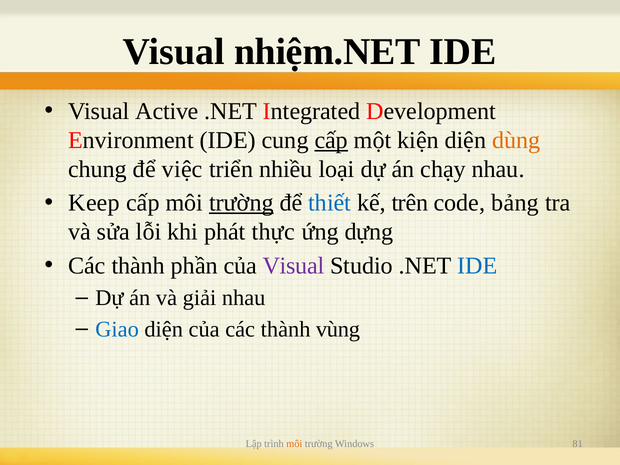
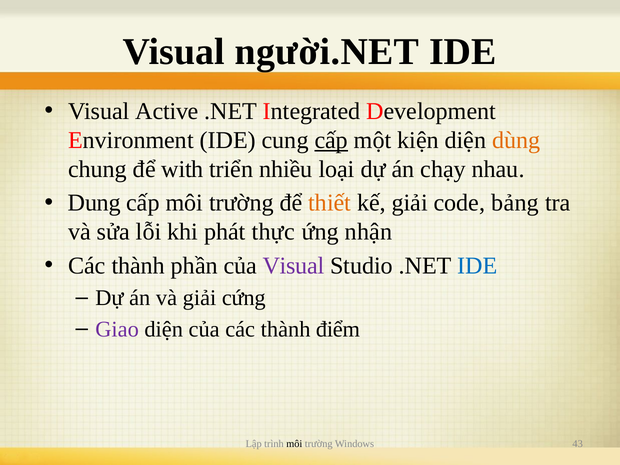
nhiệm.NET: nhiệm.NET -> người.NET
việc: việc -> with
Keep: Keep -> Dung
trường at (241, 203) underline: present -> none
thiết colour: blue -> orange
kế trên: trên -> giải
dựng: dựng -> nhận
giải nhau: nhau -> cứng
Giao colour: blue -> purple
vùng: vùng -> điểm
môi at (294, 444) colour: orange -> black
81: 81 -> 43
